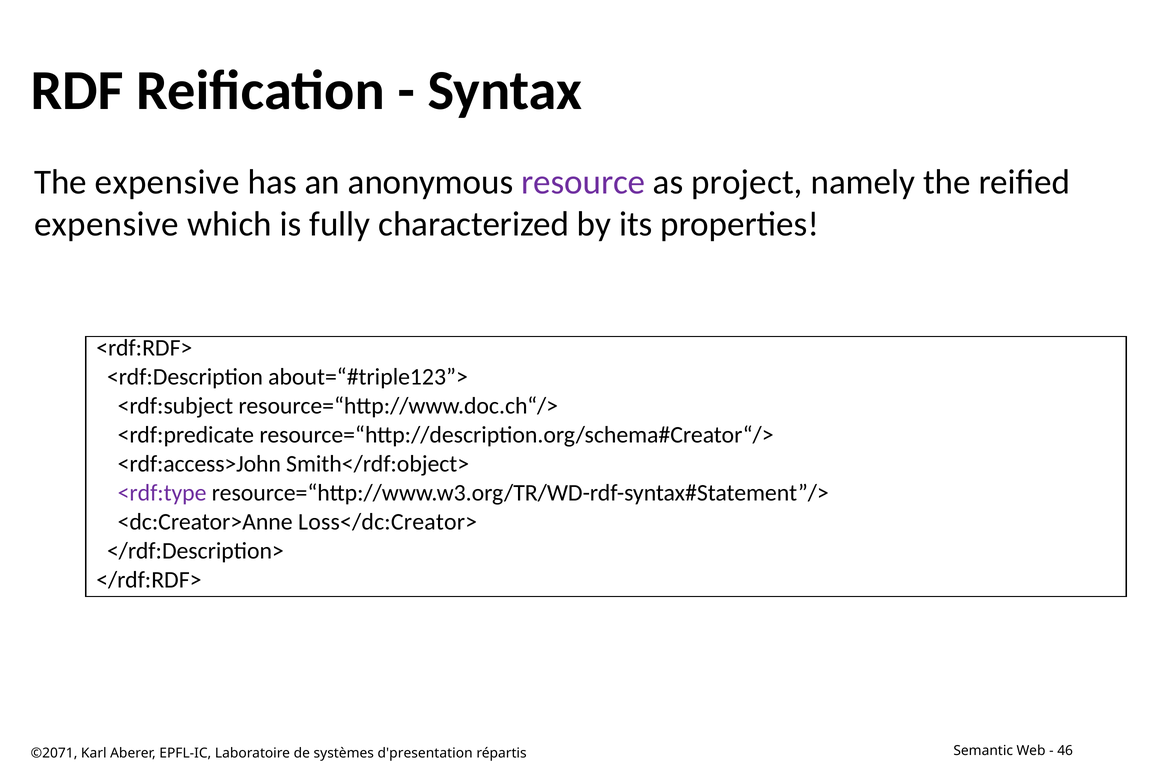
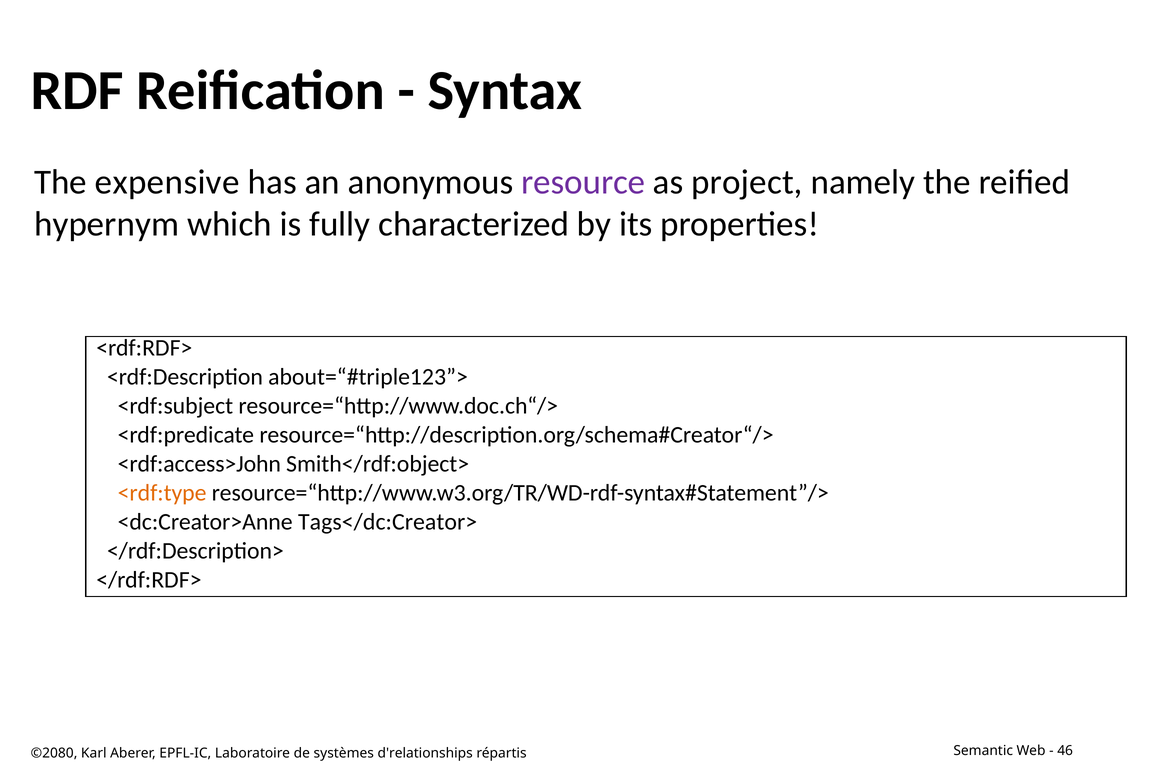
expensive at (106, 224): expensive -> hypernym
<rdf:type colour: purple -> orange
Loss</dc:Creator>: Loss</dc:Creator> -> Tags</dc:Creator>
©2071: ©2071 -> ©2080
d'presentation: d'presentation -> d'relationships
